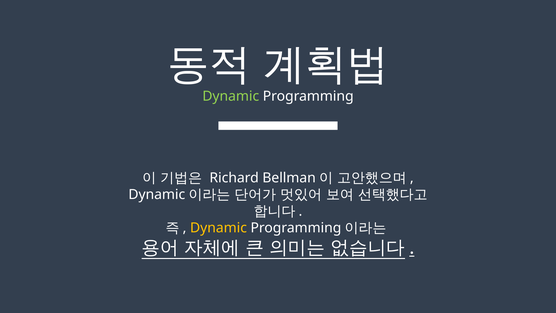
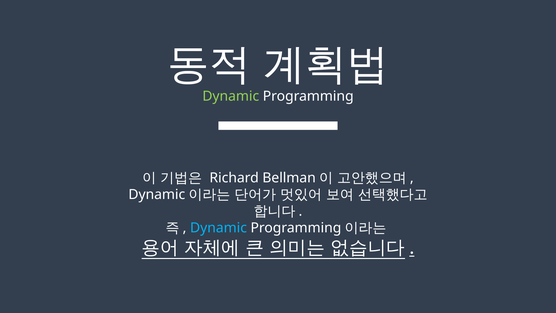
Dynamic at (218, 228) colour: yellow -> light blue
